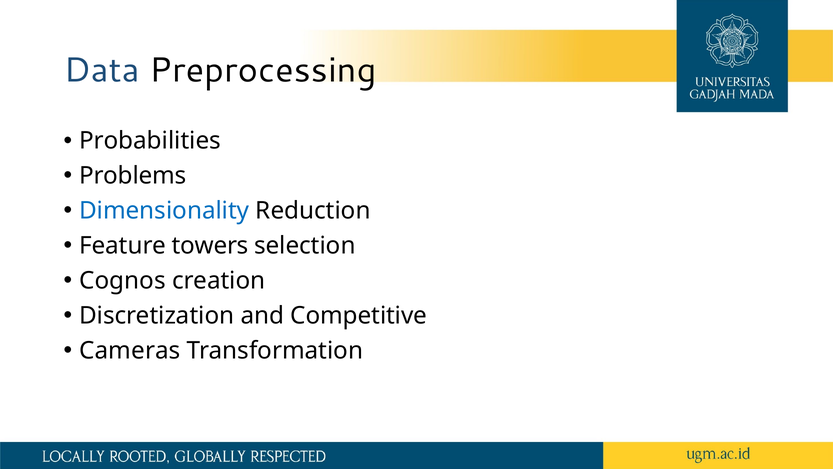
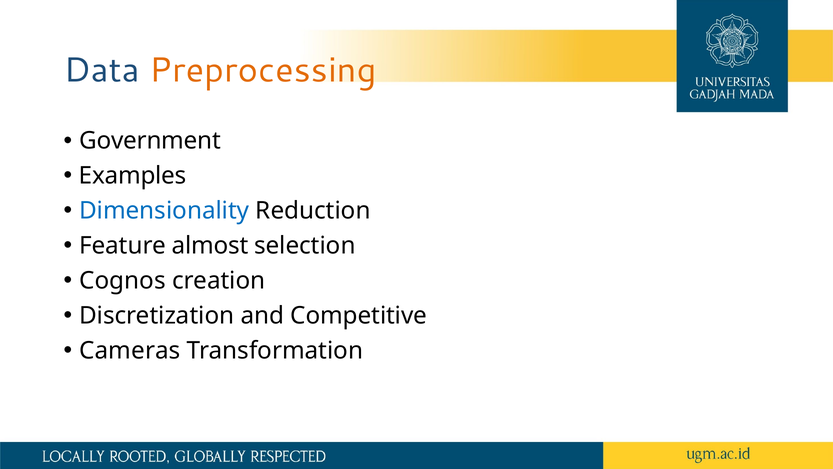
Preprocessing colour: black -> orange
Probabilities: Probabilities -> Government
Problems: Problems -> Examples
towers: towers -> almost
